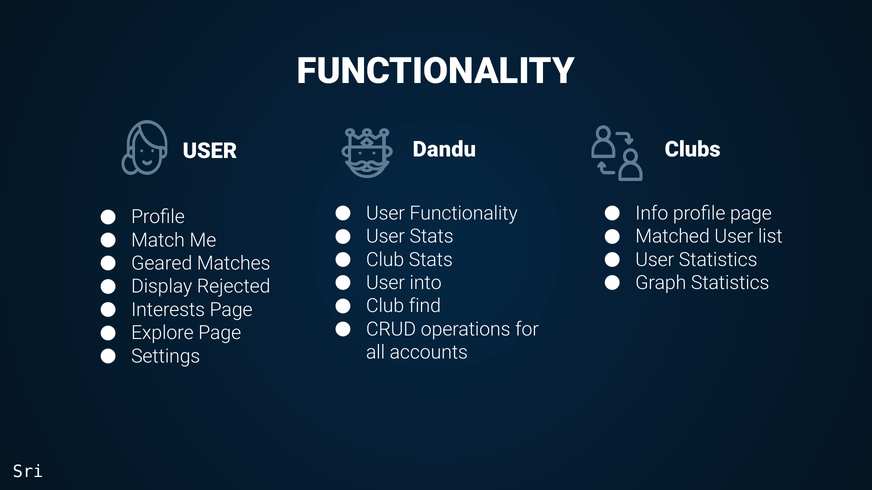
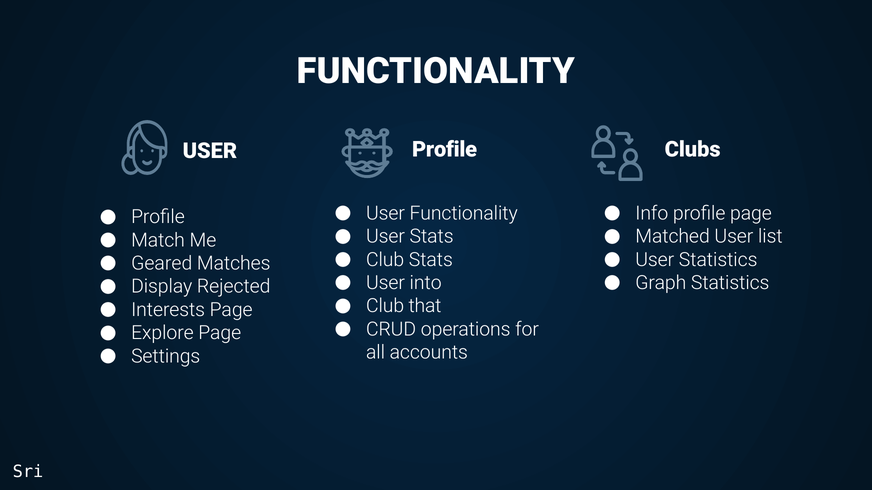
Dandu at (444, 150): Dandu -> Profile
find: find -> that
